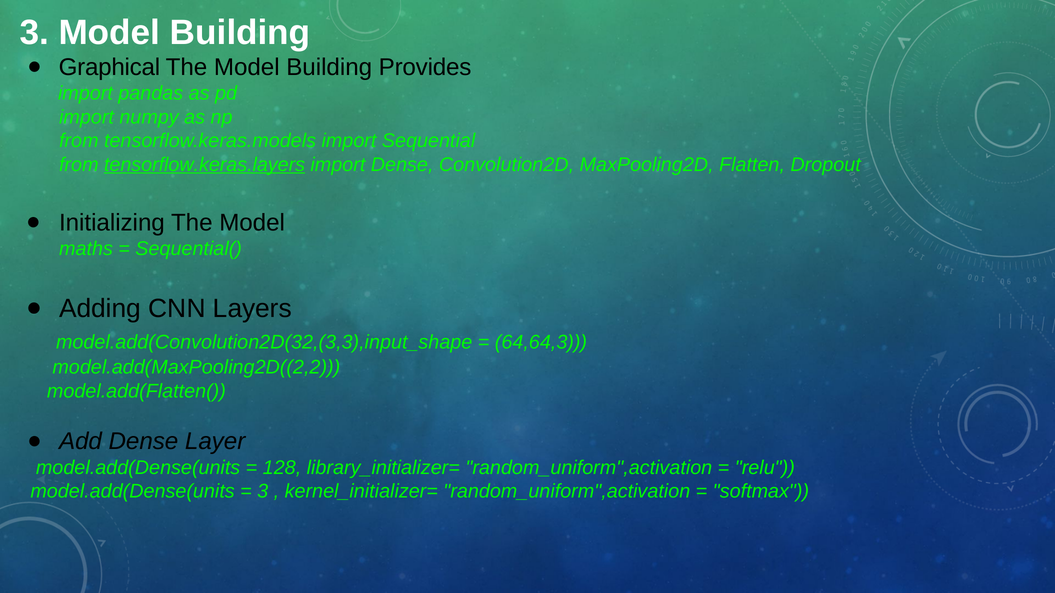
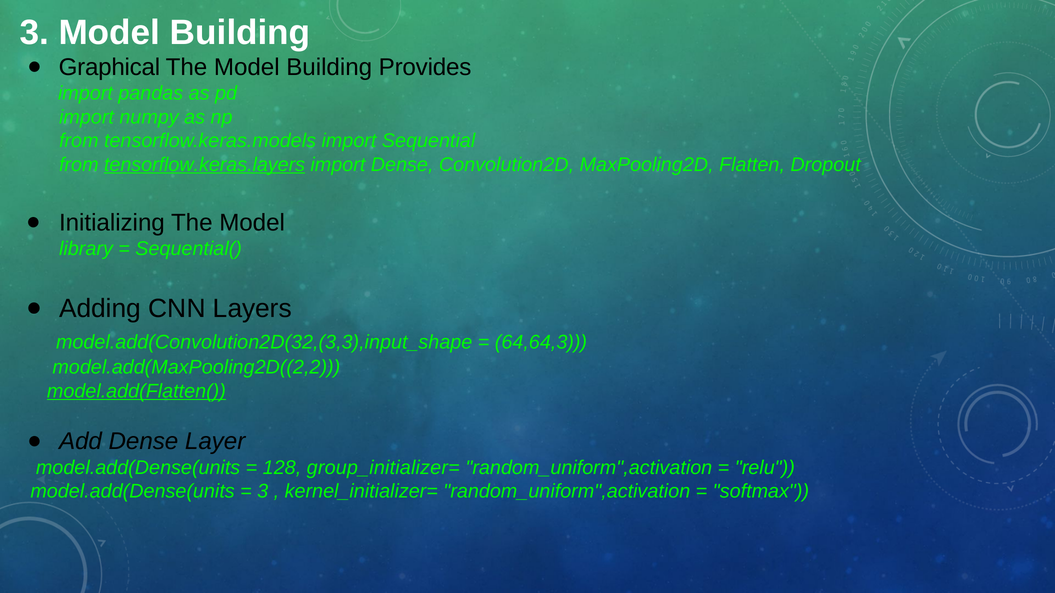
maths: maths -> library
model.add(Flatten( underline: none -> present
library_initializer=: library_initializer= -> group_initializer=
